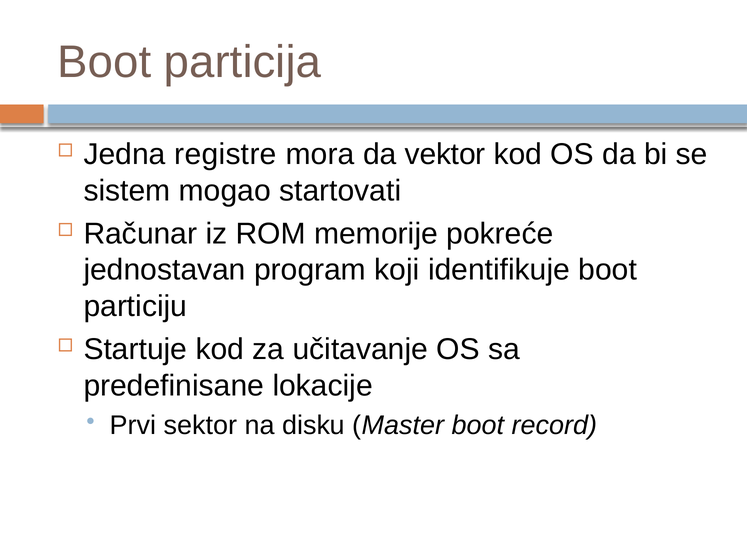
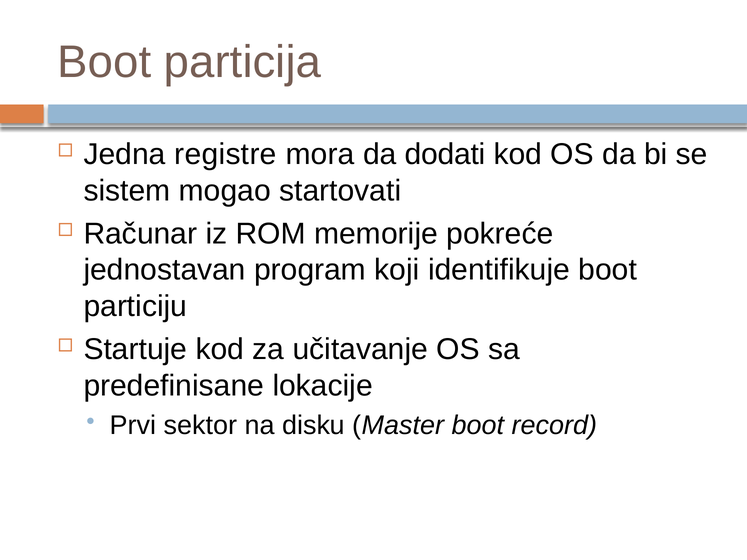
vektor: vektor -> dodati
